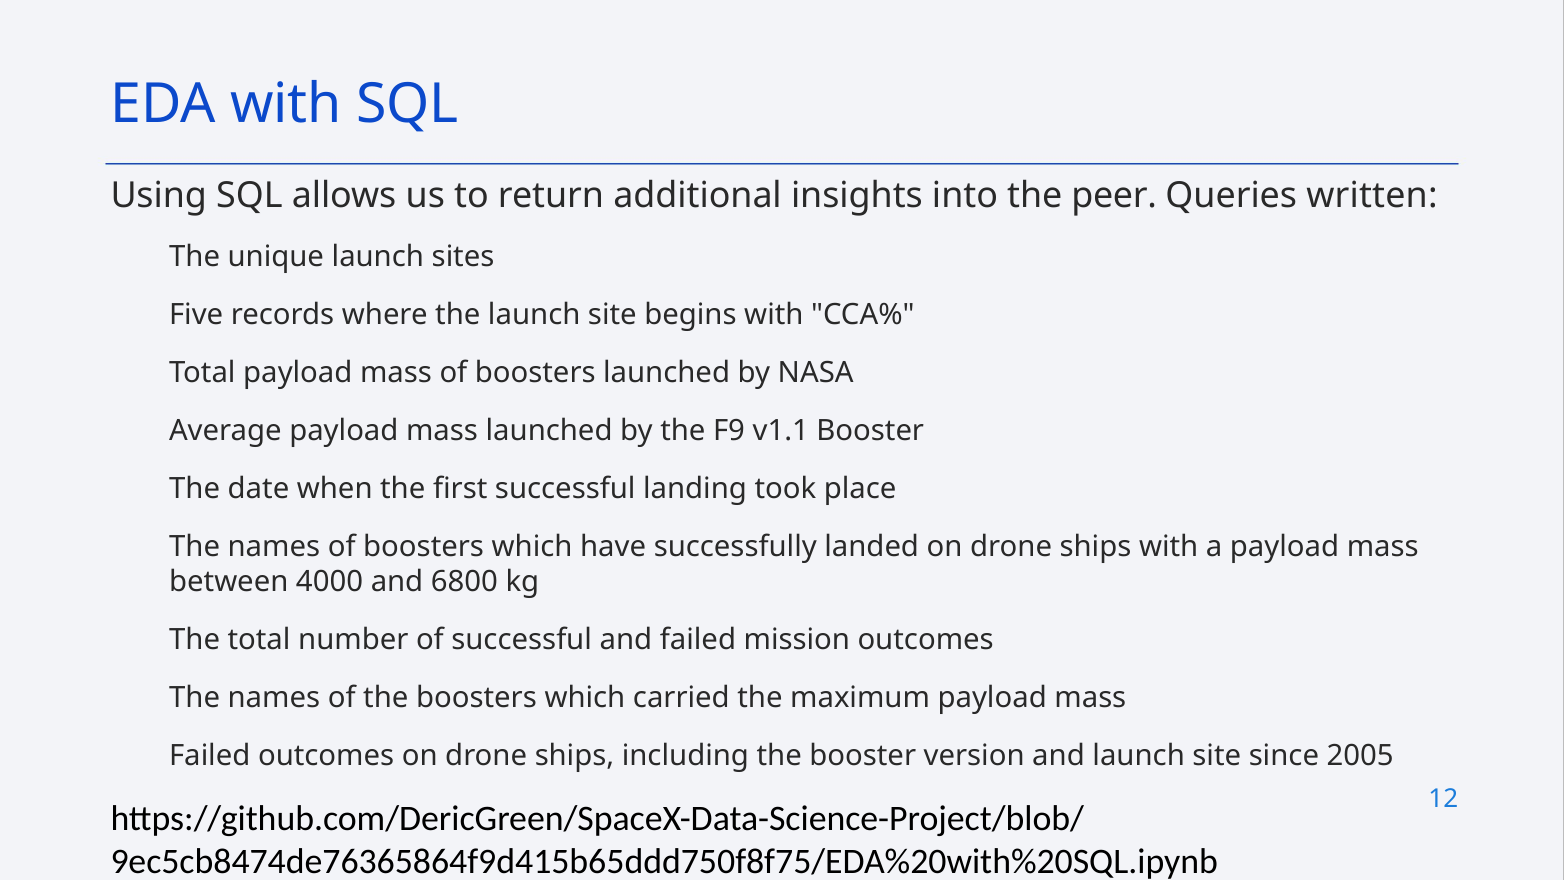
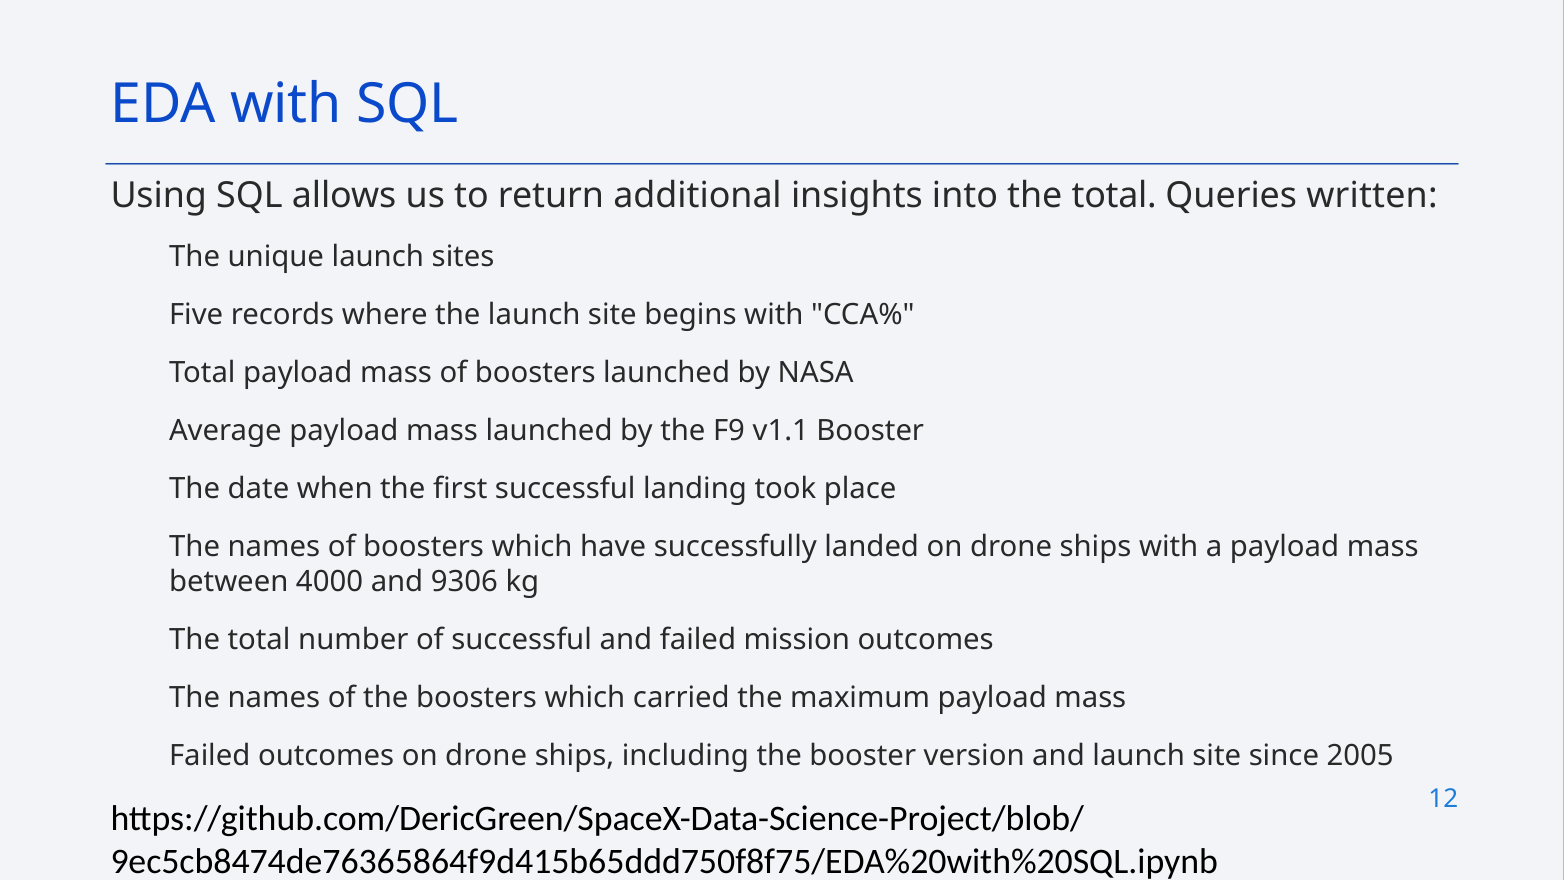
into the peer: peer -> total
6800: 6800 -> 9306
